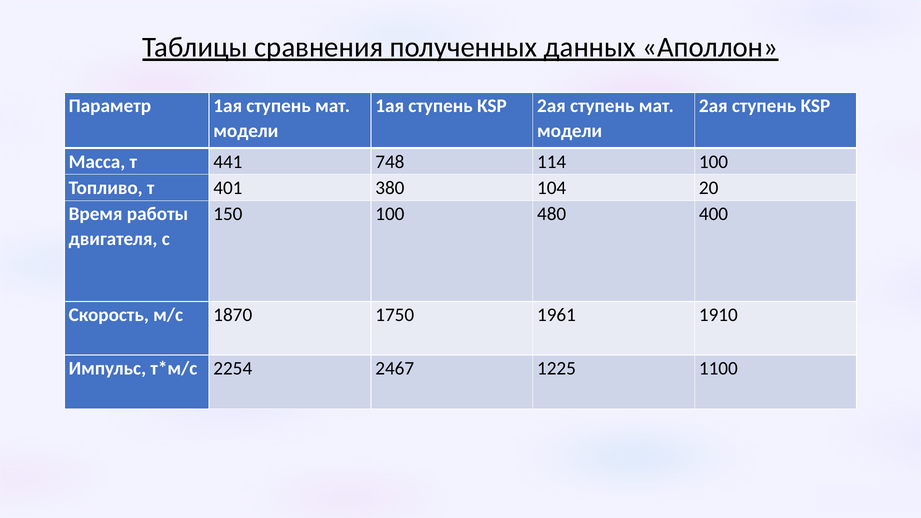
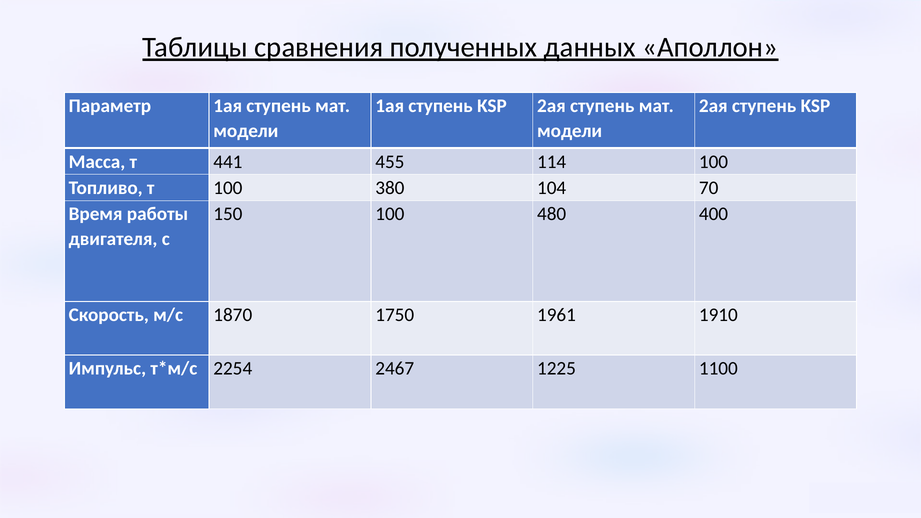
748: 748 -> 455
т 401: 401 -> 100
20: 20 -> 70
